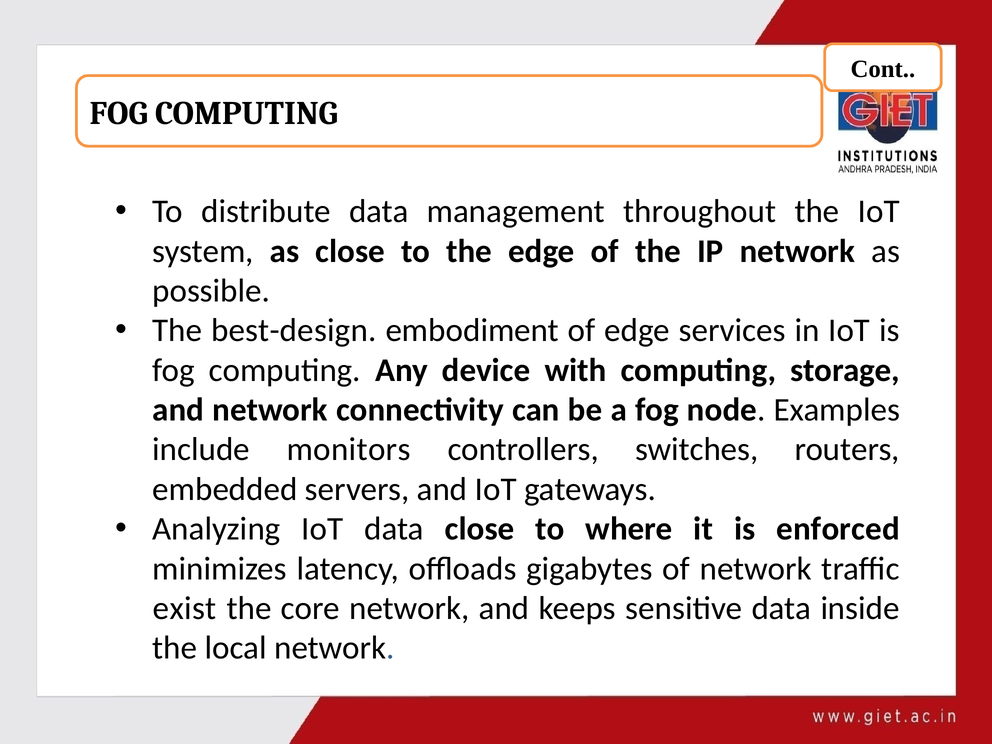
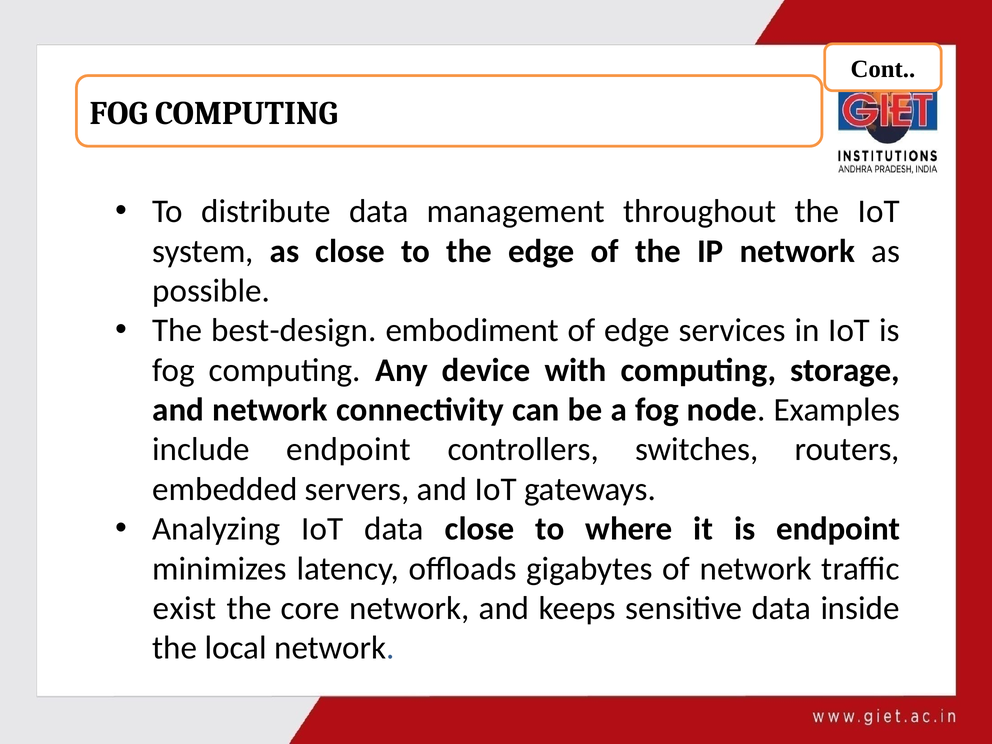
include monitors: monitors -> endpoint
is enforced: enforced -> endpoint
